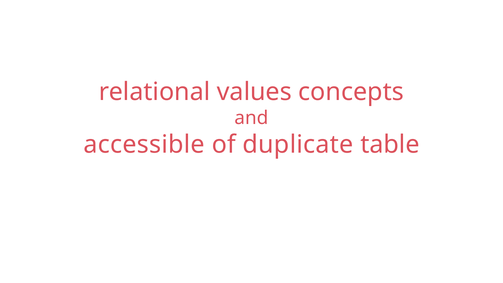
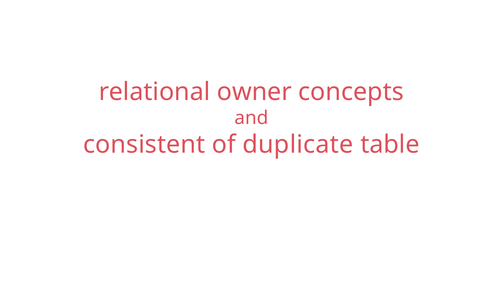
values: values -> owner
accessible: accessible -> consistent
